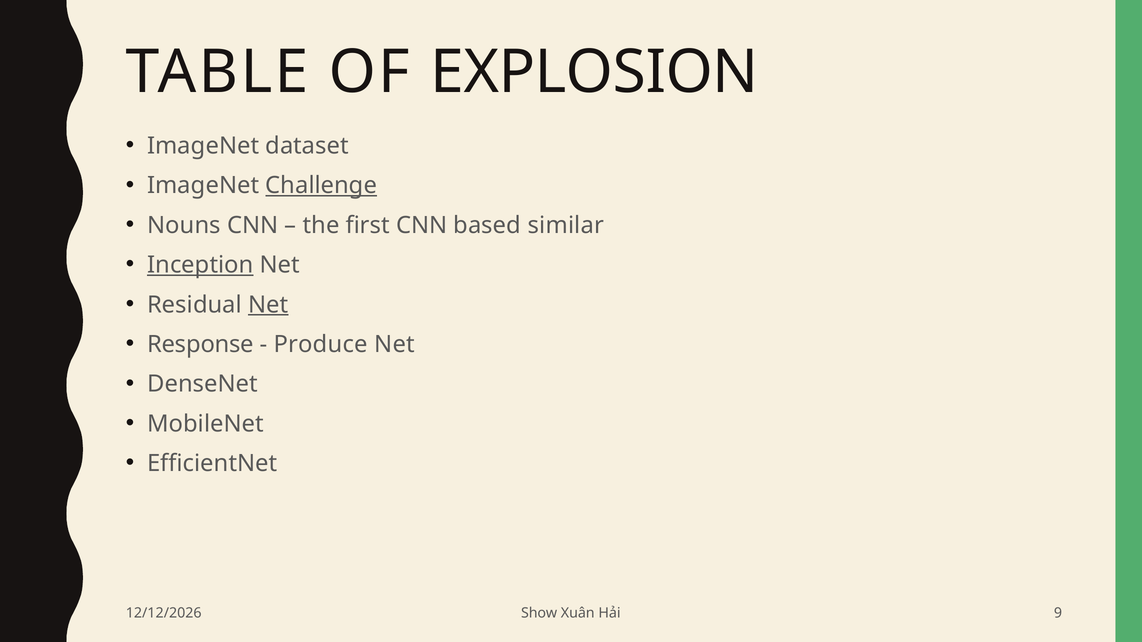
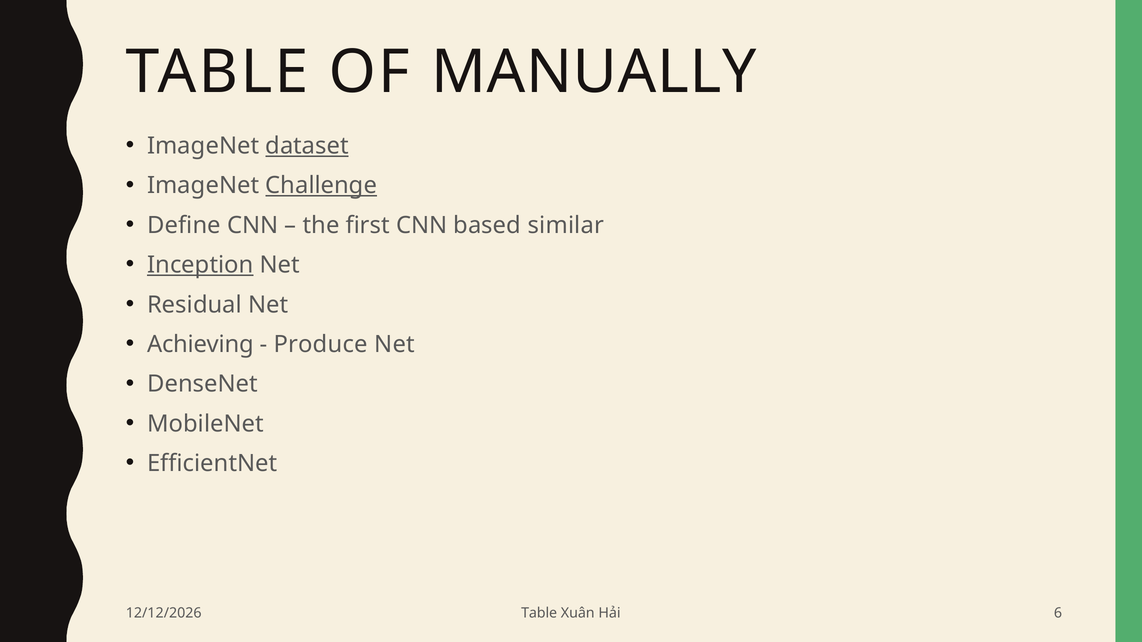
EXPLOSION: EXPLOSION -> MANUALLY
dataset underline: none -> present
Nouns: Nouns -> Define
Net at (268, 305) underline: present -> none
Response: Response -> Achieving
Show at (539, 613): Show -> Table
9: 9 -> 6
